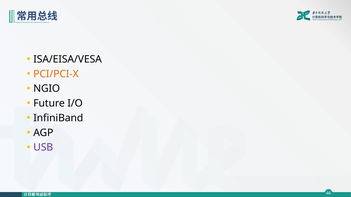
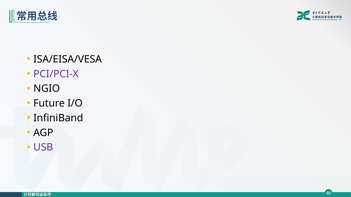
PCI/PCI-X colour: orange -> purple
